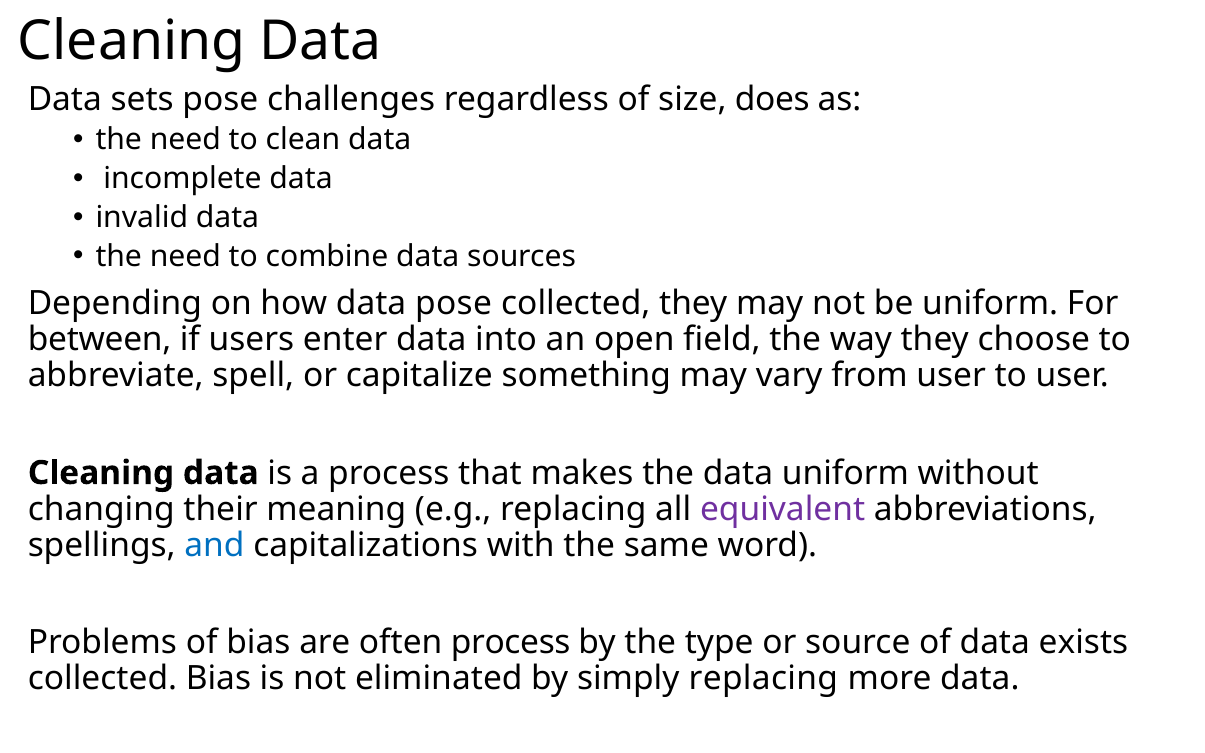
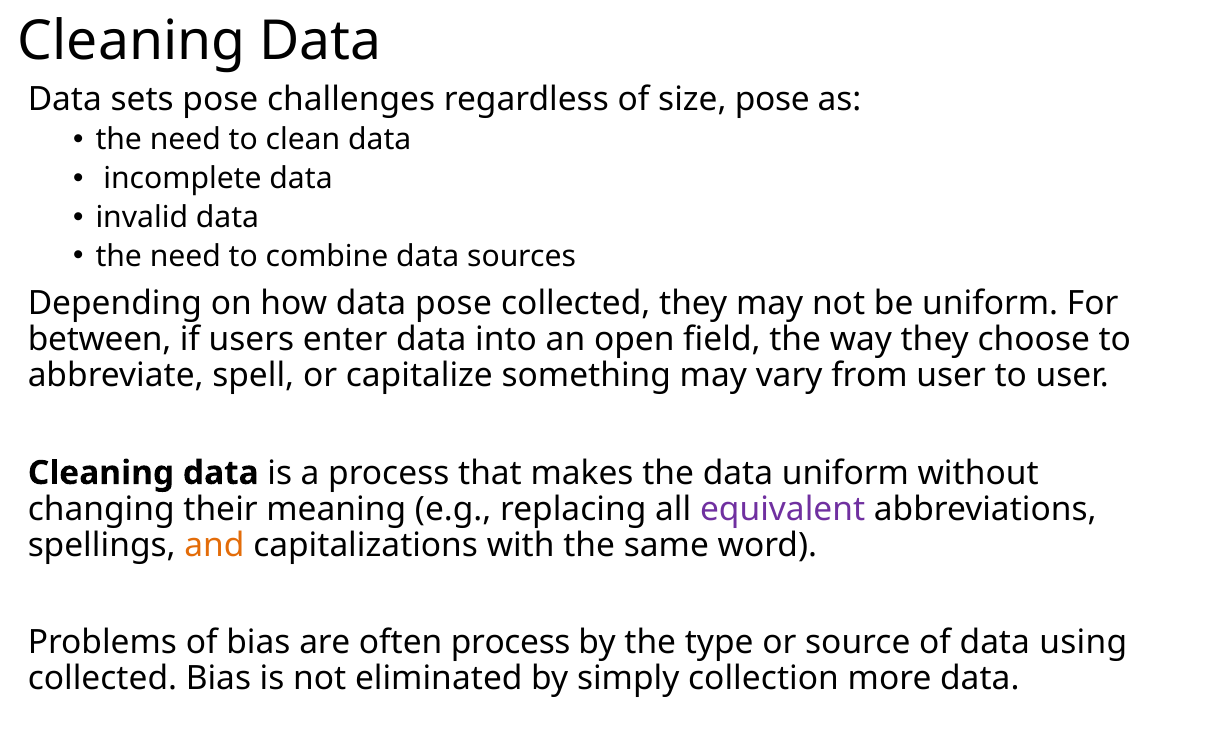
size does: does -> pose
and colour: blue -> orange
exists: exists -> using
simply replacing: replacing -> collection
